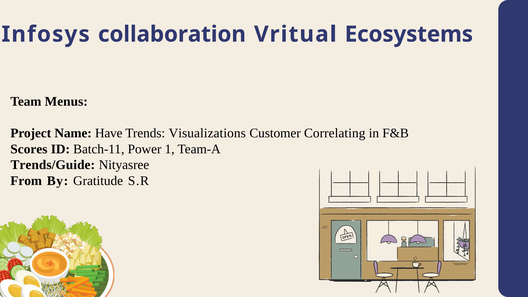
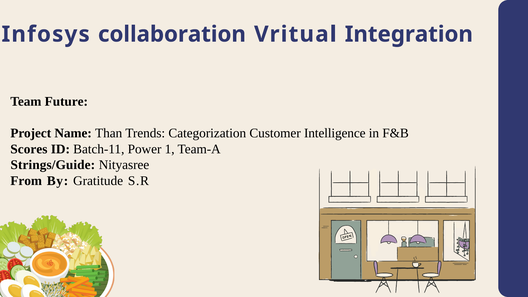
Ecosystems: Ecosystems -> Integration
Menus: Menus -> Future
Have: Have -> Than
Visualizations: Visualizations -> Categorization
Correlating: Correlating -> Intelligence
Trends/Guide: Trends/Guide -> Strings/Guide
